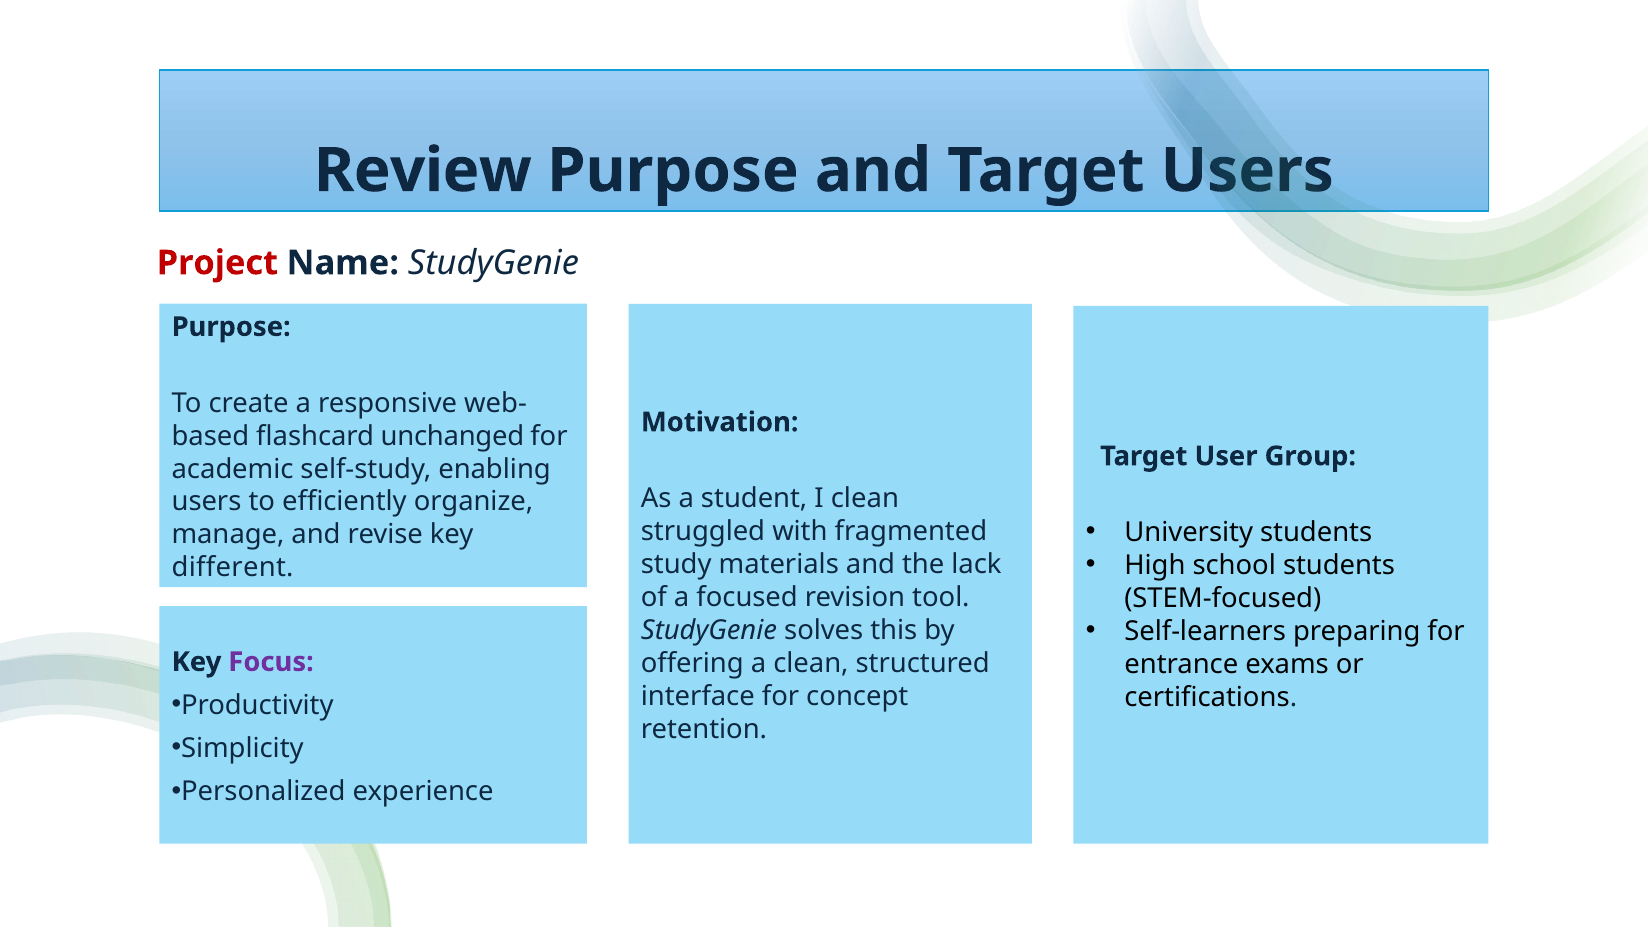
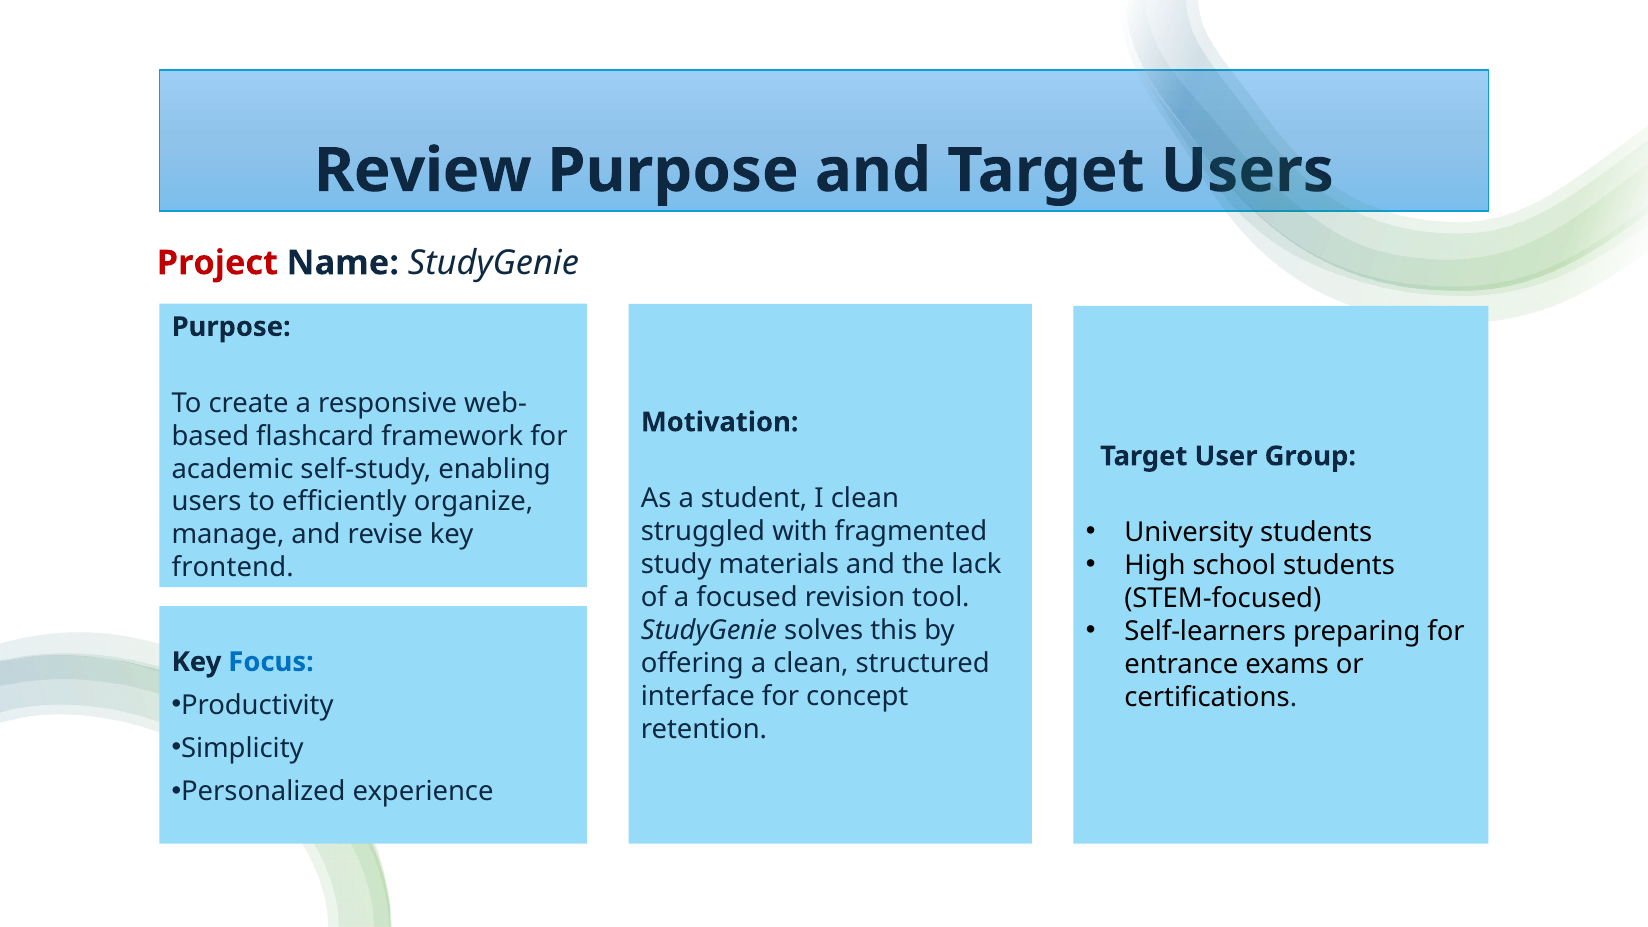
unchanged: unchanged -> framework
different: different -> frontend
Focus colour: purple -> blue
